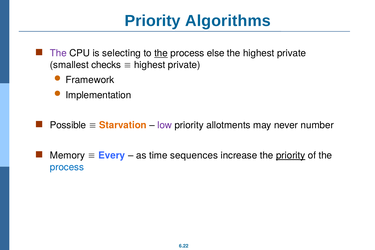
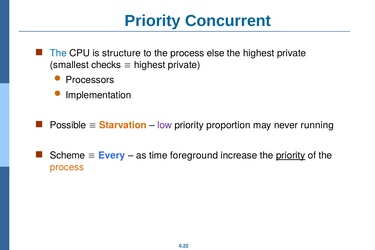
Algorithms: Algorithms -> Concurrent
The at (58, 53) colour: purple -> blue
selecting: selecting -> structure
the at (161, 53) underline: present -> none
Framework: Framework -> Processors
allotments: allotments -> proportion
number: number -> running
Memory: Memory -> Scheme
sequences: sequences -> foreground
process at (67, 167) colour: blue -> orange
